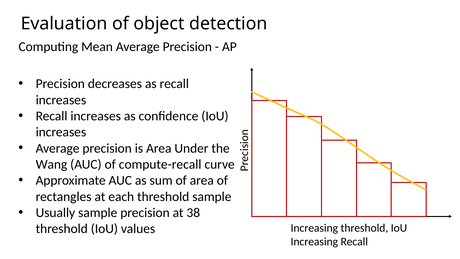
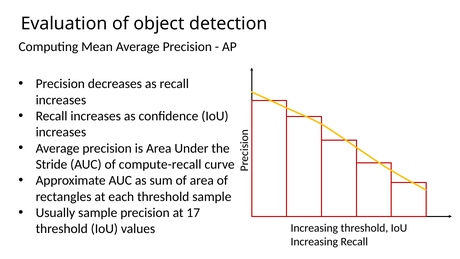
Wang: Wang -> Stride
38: 38 -> 17
